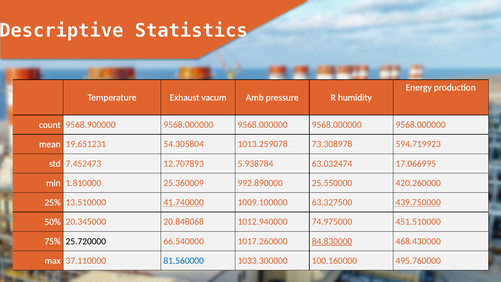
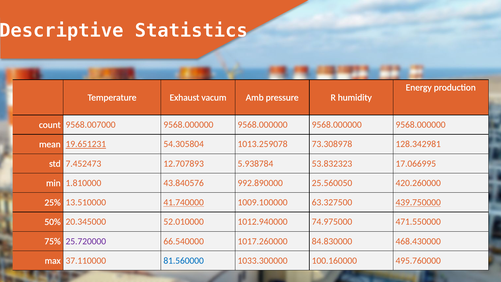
9568.900000: 9568.900000 -> 9568.007000
19.651231 underline: none -> present
594.719923: 594.719923 -> 128.342981
63.032474: 63.032474 -> 53.832323
25.360009: 25.360009 -> 43.840576
25.550000: 25.550000 -> 25.560050
20.848068: 20.848068 -> 52.010000
451.510000: 451.510000 -> 471.550000
25.720000 colour: black -> purple
84.830000 underline: present -> none
